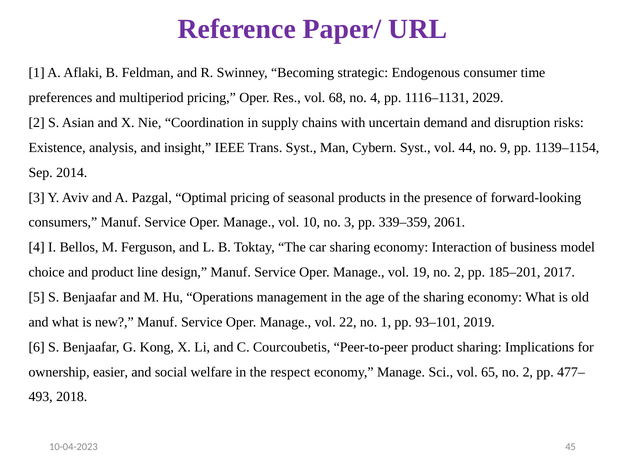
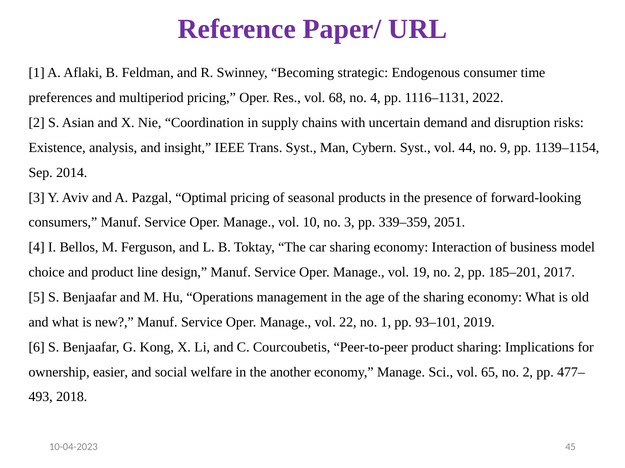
2029: 2029 -> 2022
2061: 2061 -> 2051
respect: respect -> another
